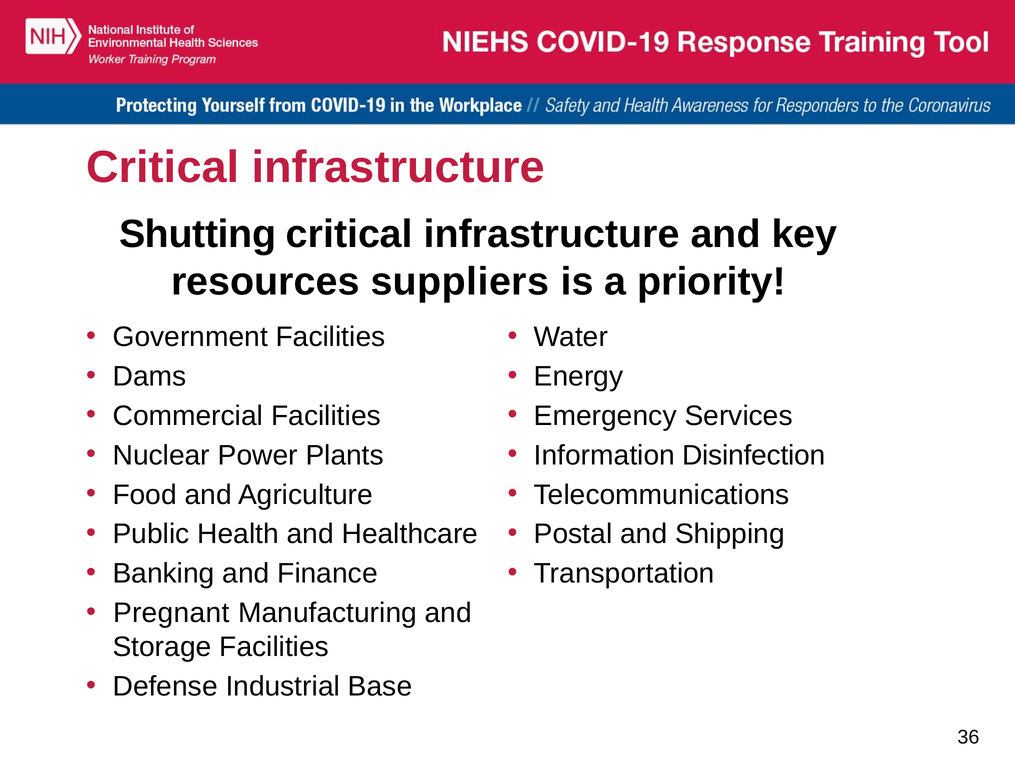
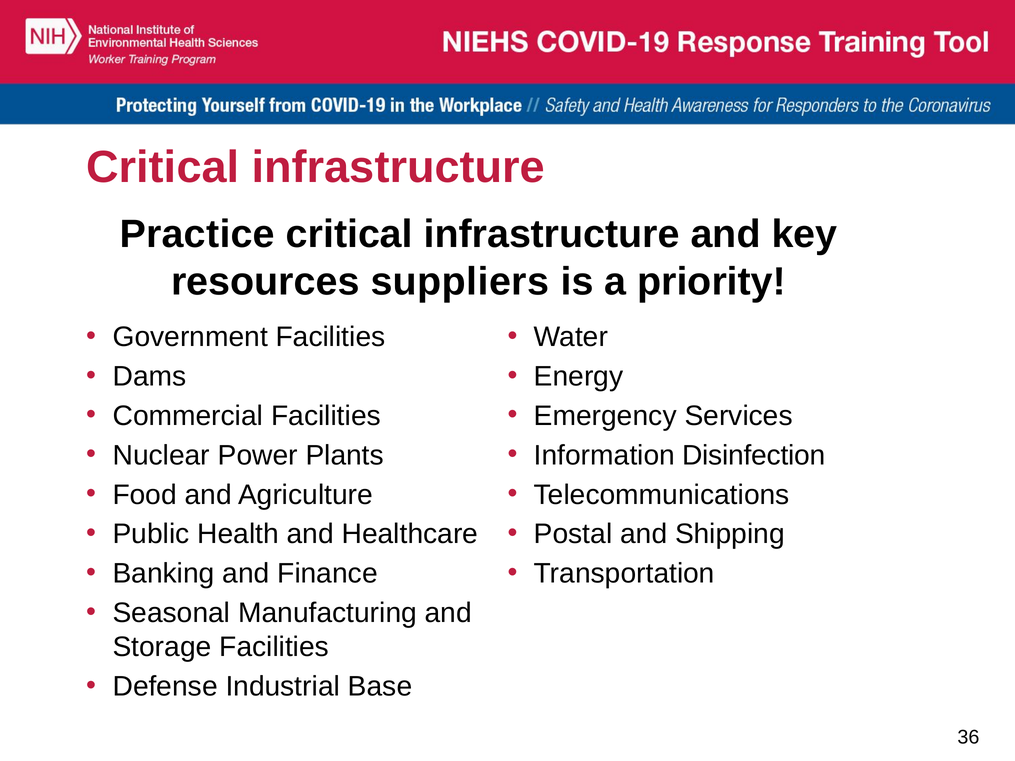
Shutting: Shutting -> Practice
Pregnant: Pregnant -> Seasonal
